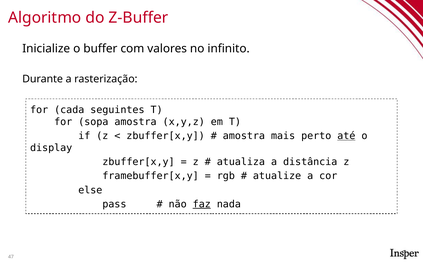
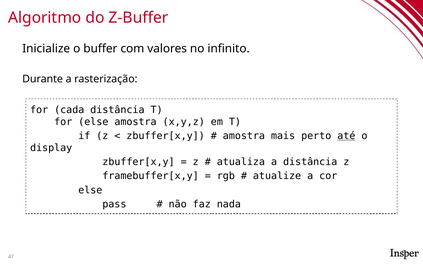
cada seguintes: seguintes -> distância
for sopa: sopa -> else
faz underline: present -> none
